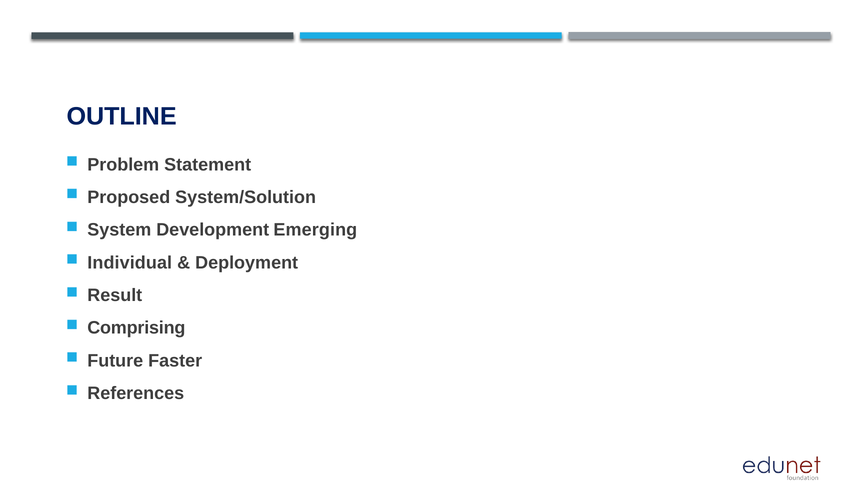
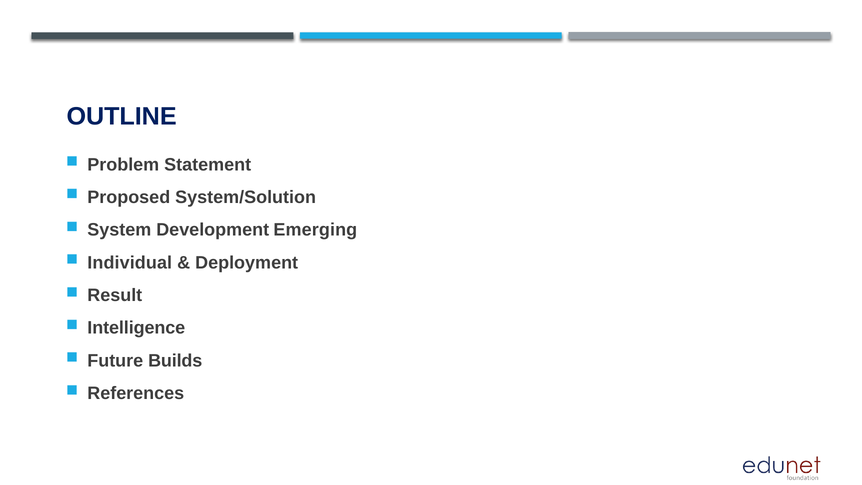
Comprising: Comprising -> Intelligence
Faster: Faster -> Builds
